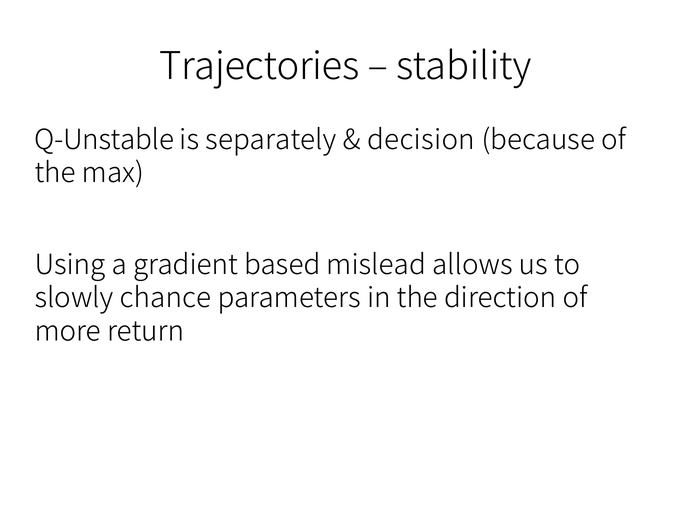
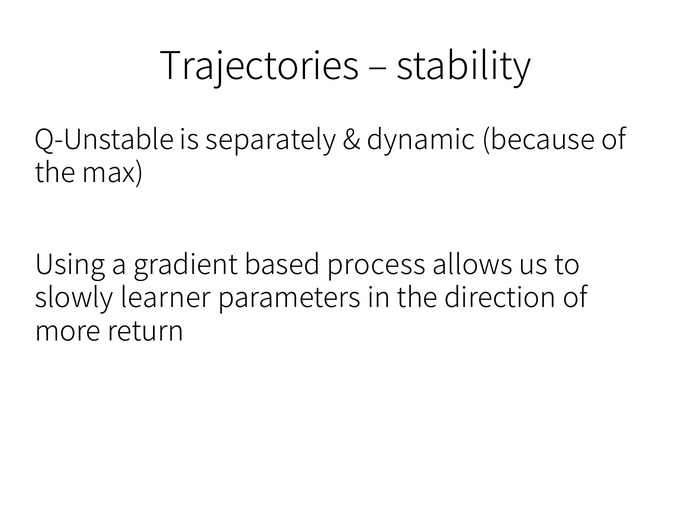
decision: decision -> dynamic
mislead: mislead -> process
chance: chance -> learner
